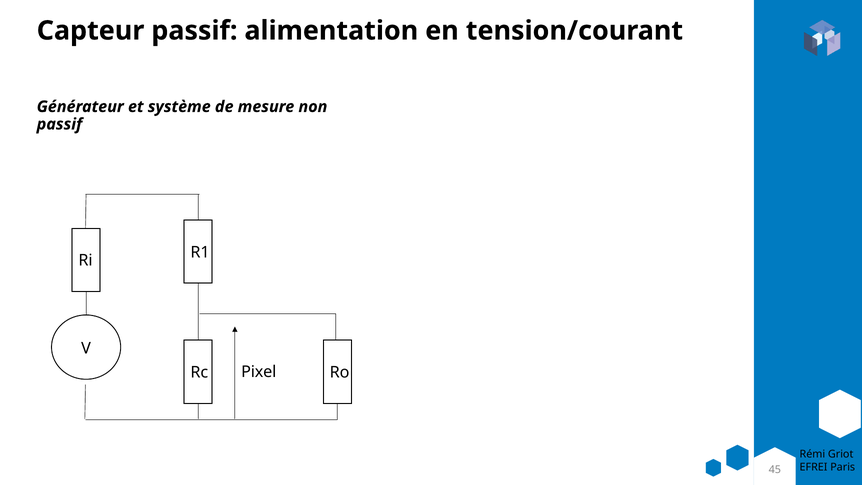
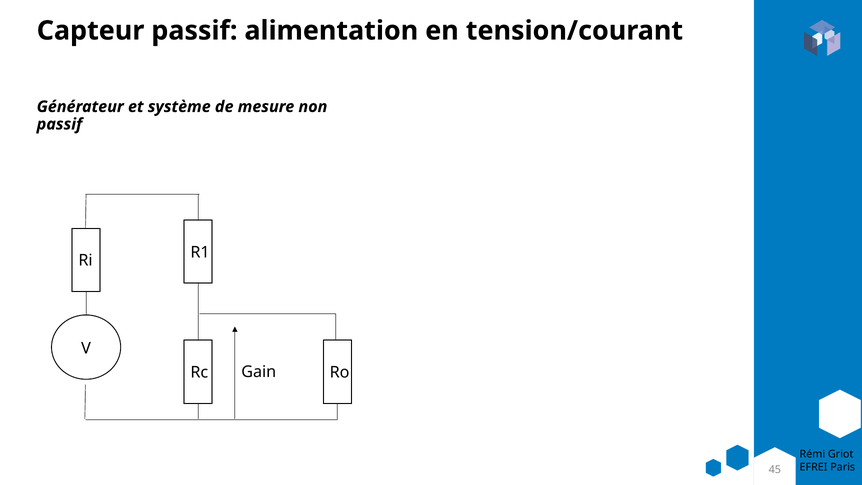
Pixel: Pixel -> Gain
